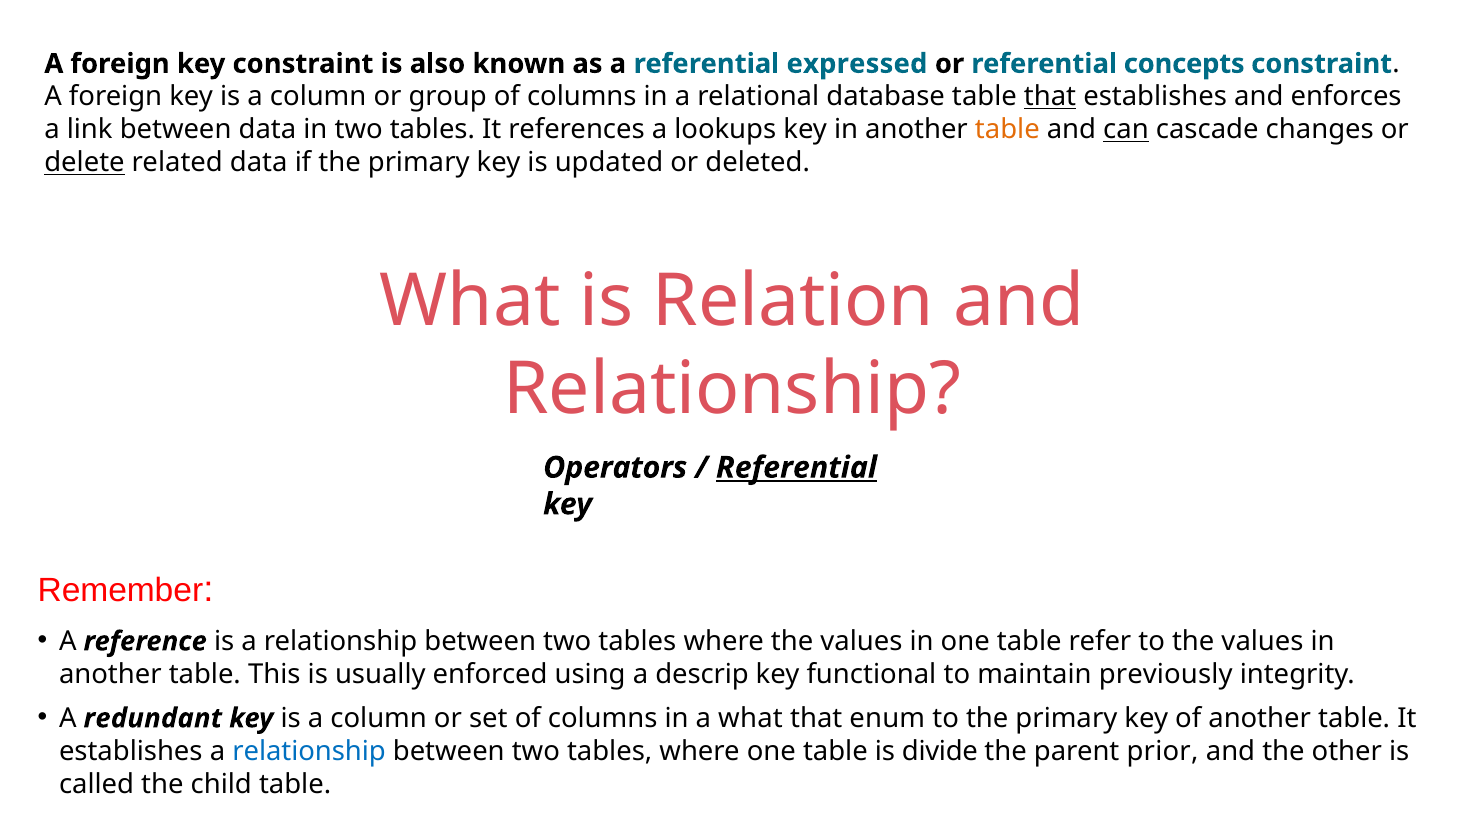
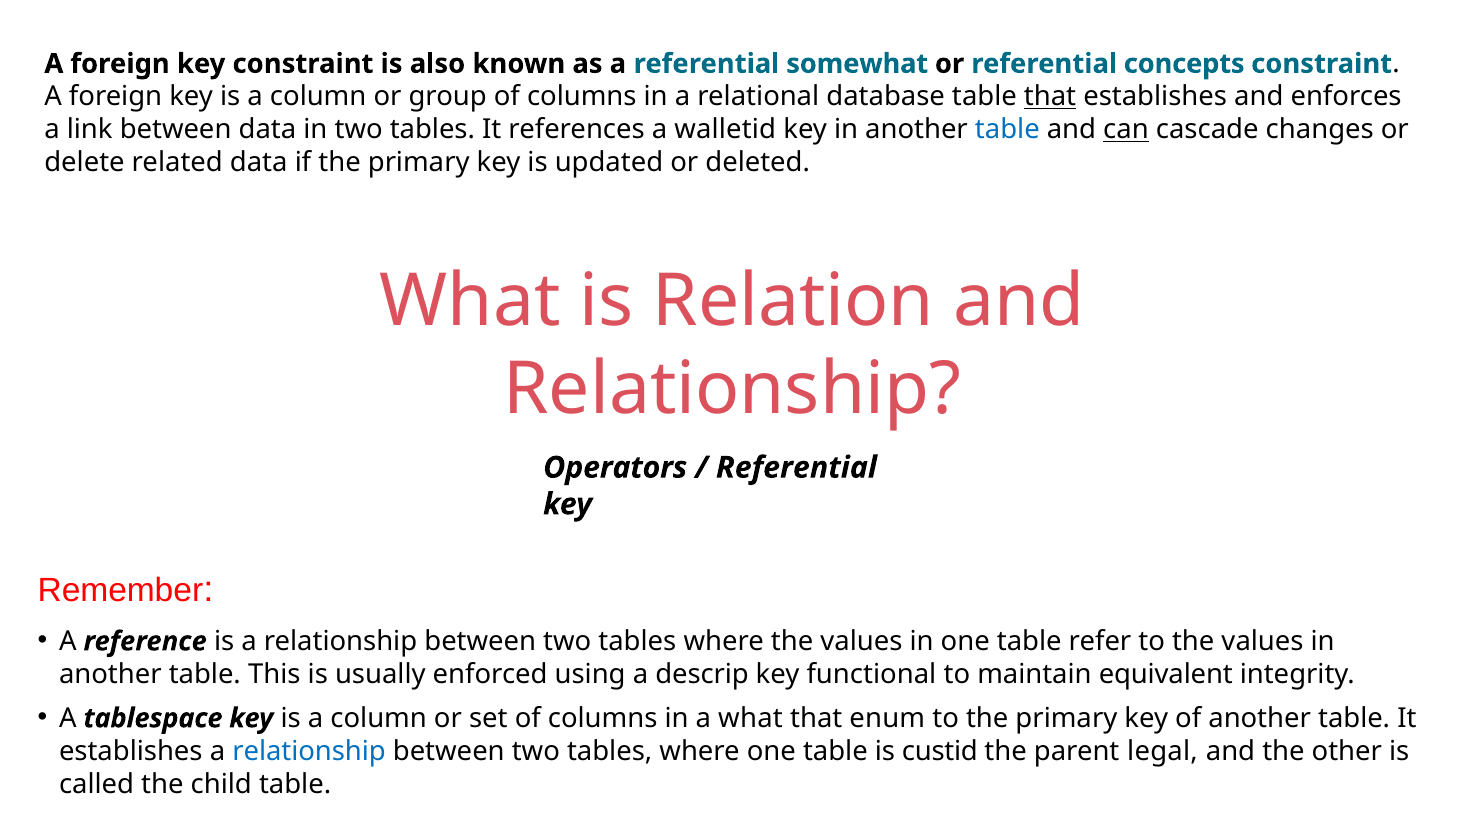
expressed: expressed -> somewhat
lookups: lookups -> walletid
table at (1007, 130) colour: orange -> blue
delete underline: present -> none
Referential at (796, 468) underline: present -> none
previously: previously -> equivalent
redundant: redundant -> tablespace
divide: divide -> custid
prior: prior -> legal
